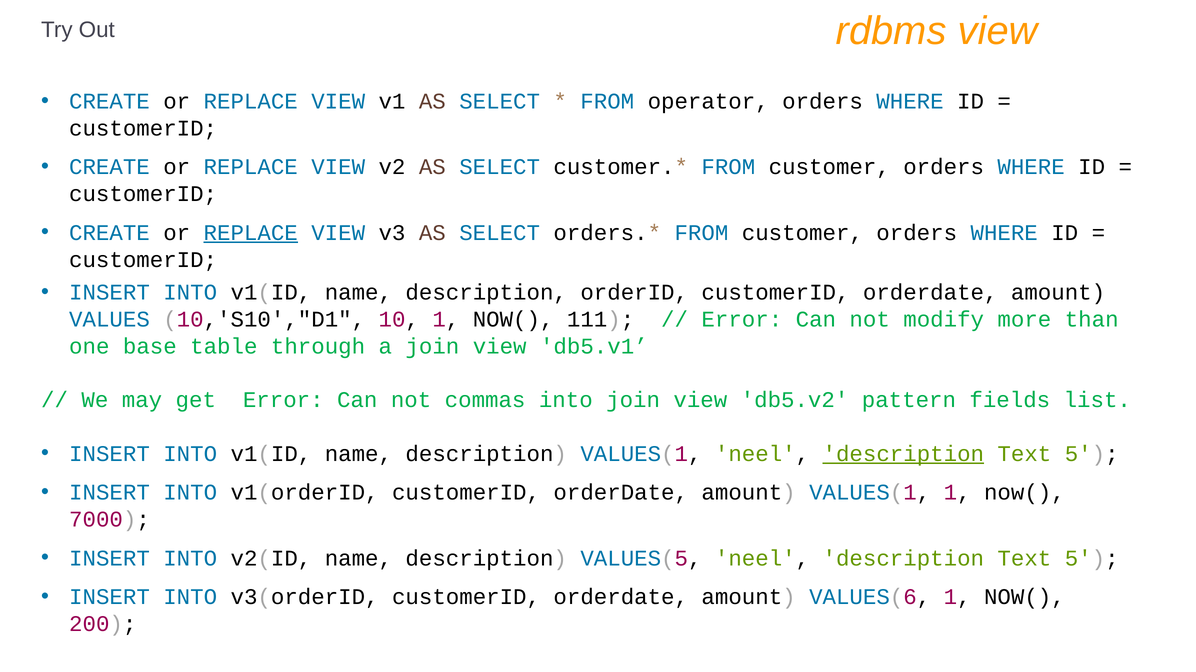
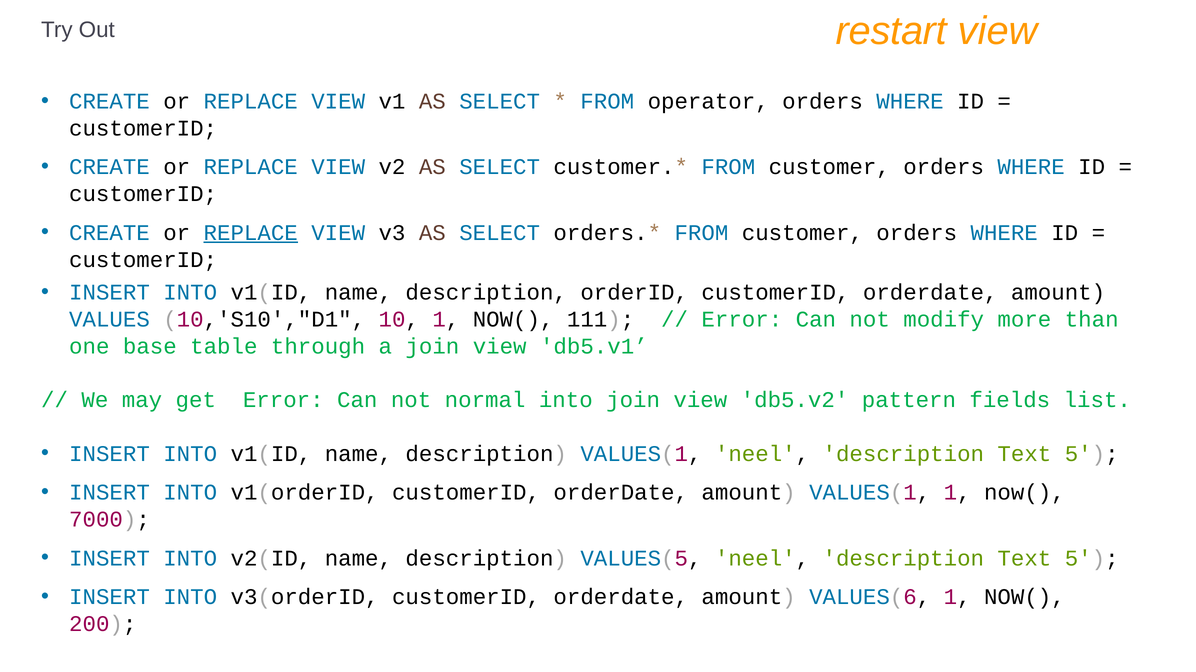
rdbms: rdbms -> restart
commas: commas -> normal
description at (903, 454) underline: present -> none
